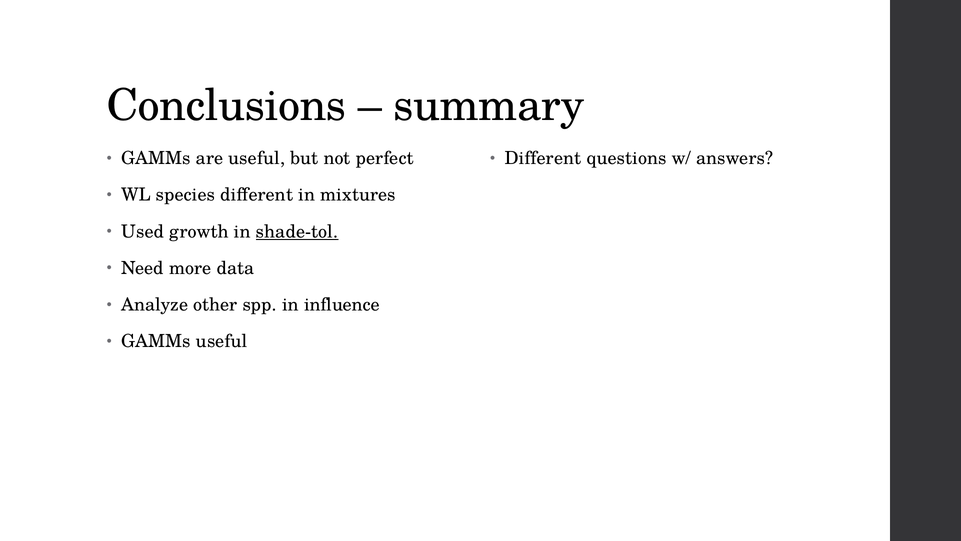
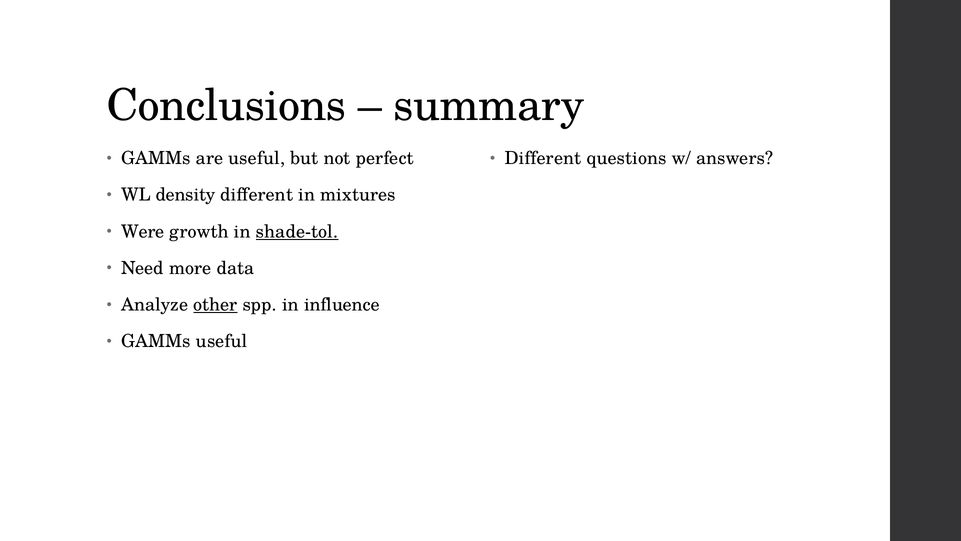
species: species -> density
Used: Used -> Were
other underline: none -> present
